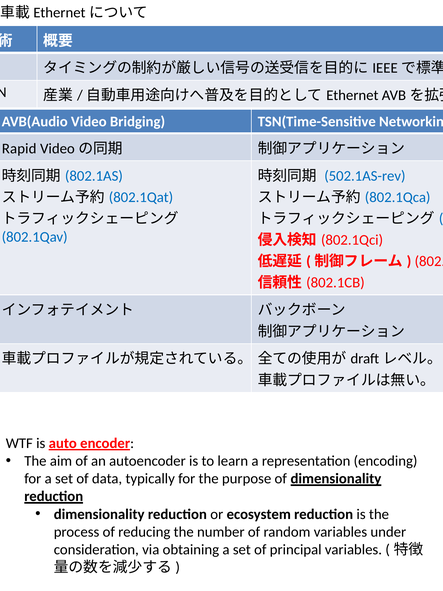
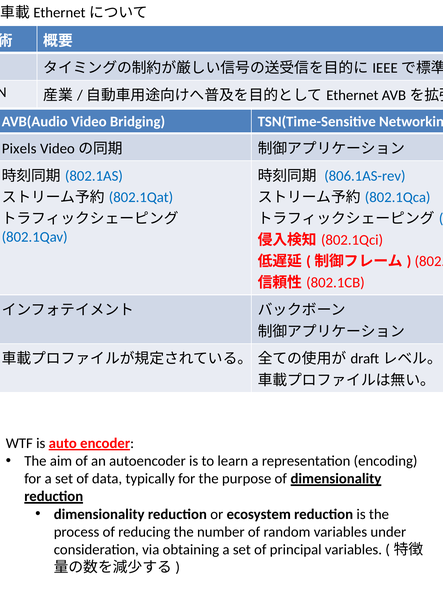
Rapid: Rapid -> Pixels
502.1AS-rev: 502.1AS-rev -> 806.1AS-rev
